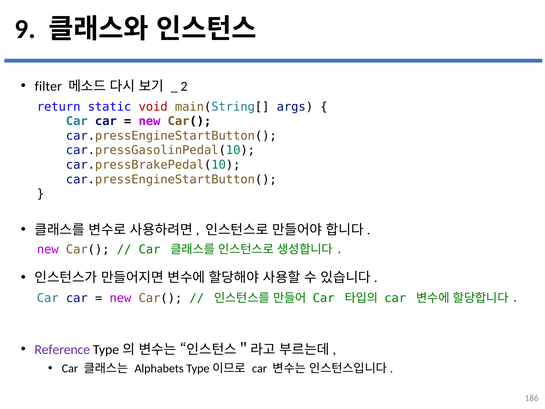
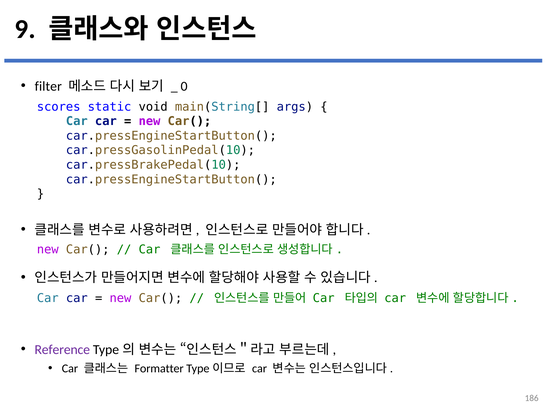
2: 2 -> 0
return: return -> scores
void colour: red -> black
Alphabets: Alphabets -> Formatter
